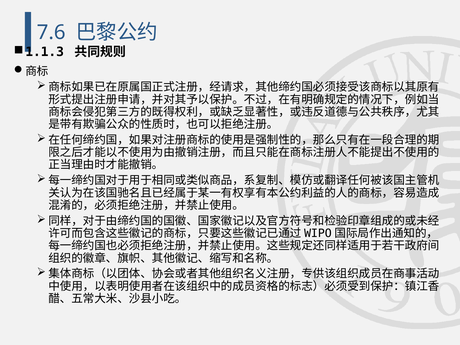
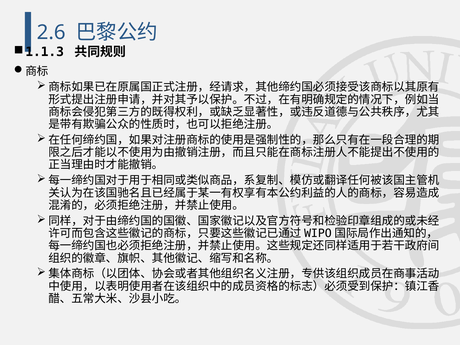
7.6: 7.6 -> 2.6
